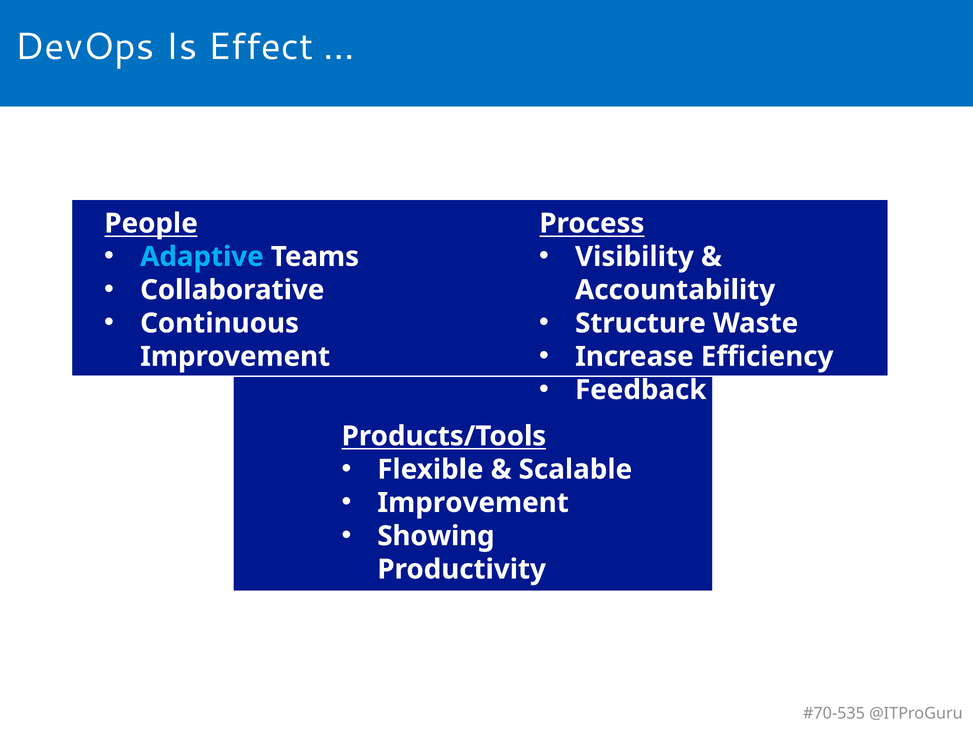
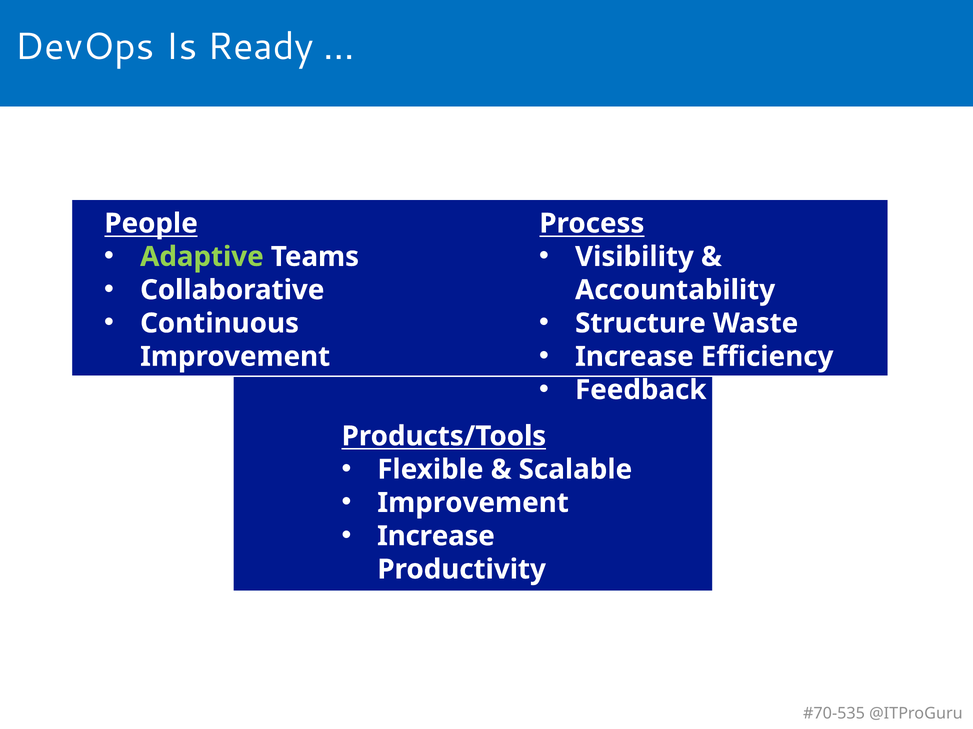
Effect: Effect -> Ready
Adaptive colour: light blue -> light green
Showing at (436, 537): Showing -> Increase
